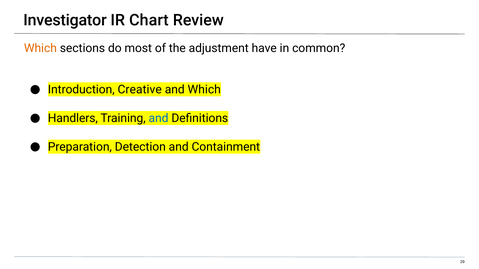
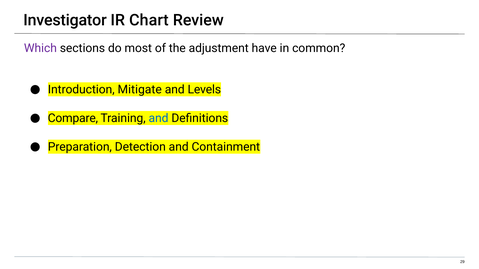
Which at (40, 48) colour: orange -> purple
Creative: Creative -> Mitigate
and Which: Which -> Levels
Handlers: Handlers -> Compare
